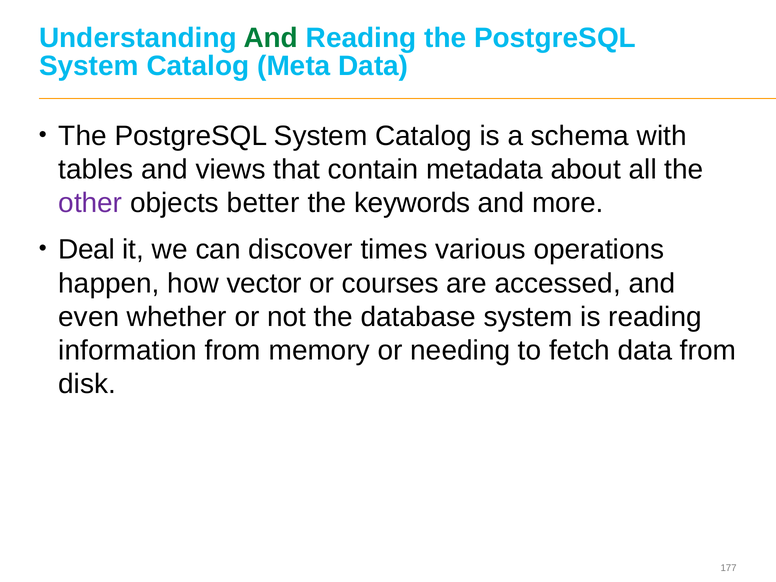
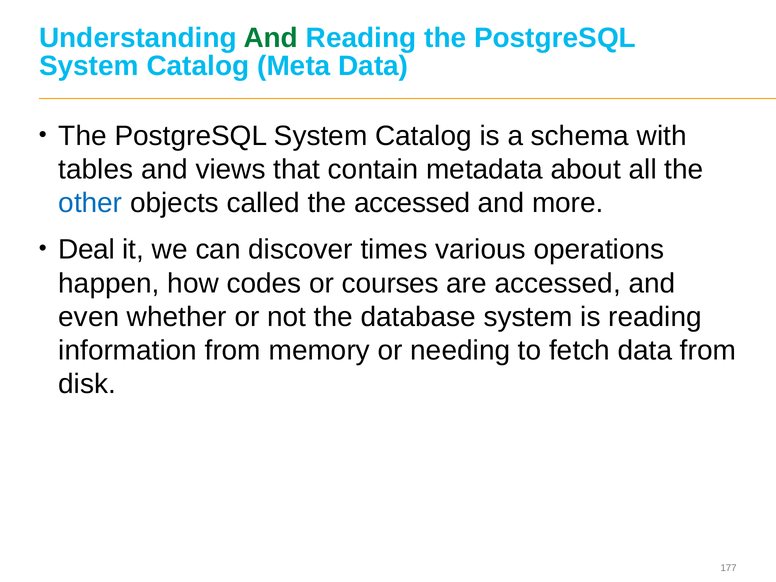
other colour: purple -> blue
better: better -> called
the keywords: keywords -> accessed
vector: vector -> codes
